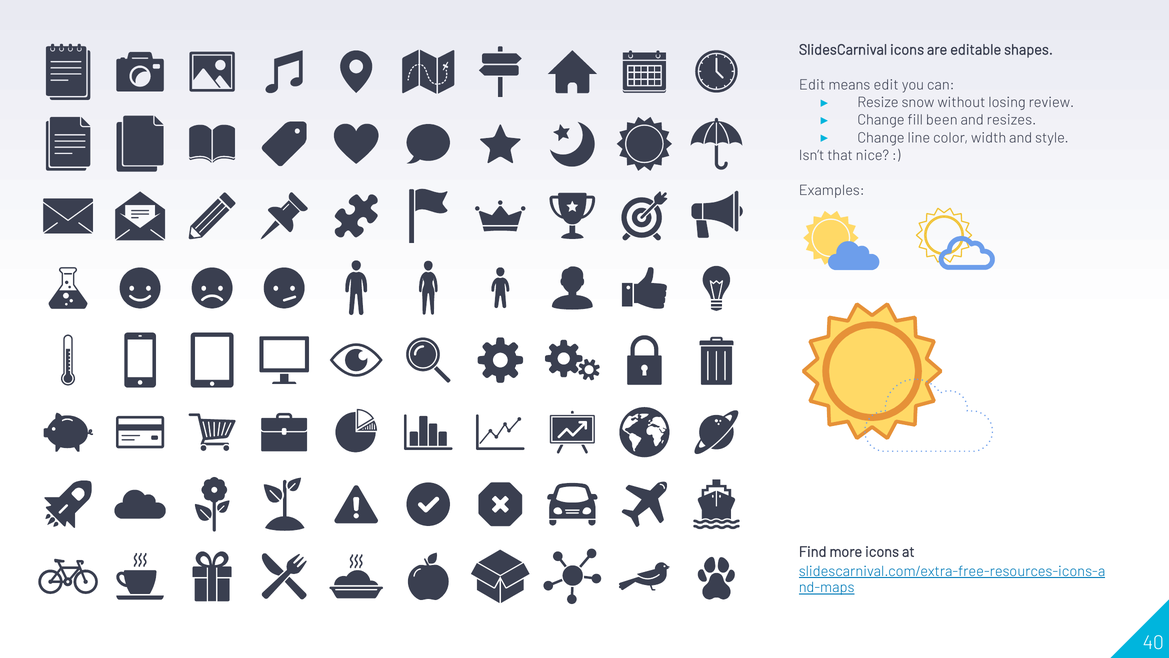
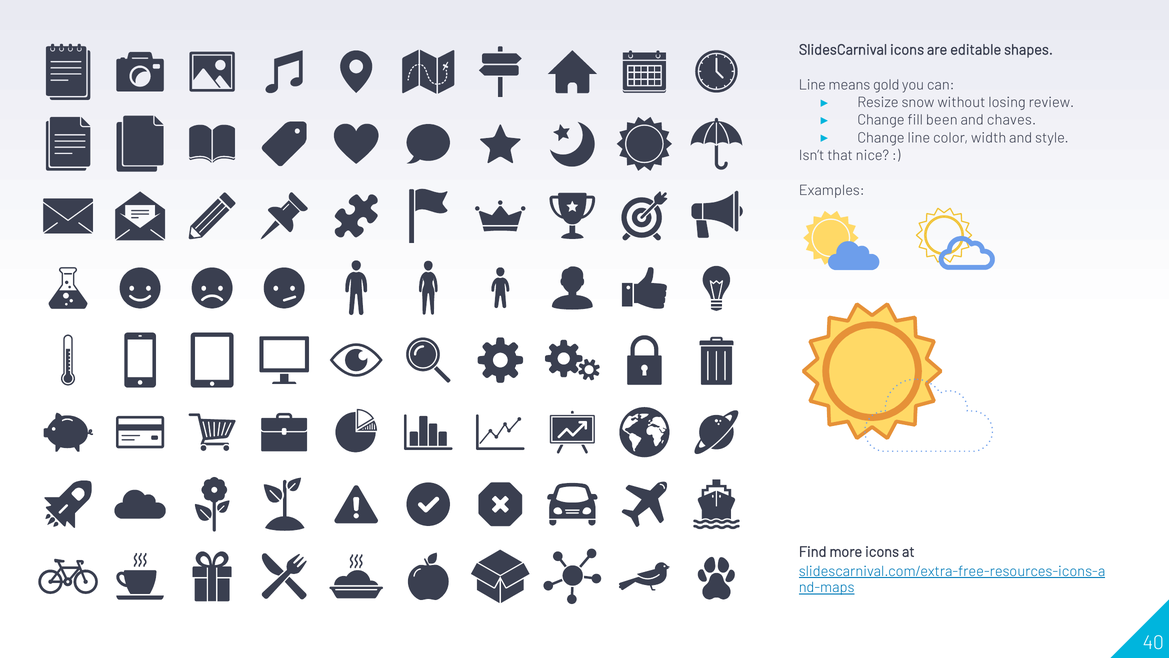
Edit at (812, 85): Edit -> Line
means edit: edit -> gold
resizes: resizes -> chaves
